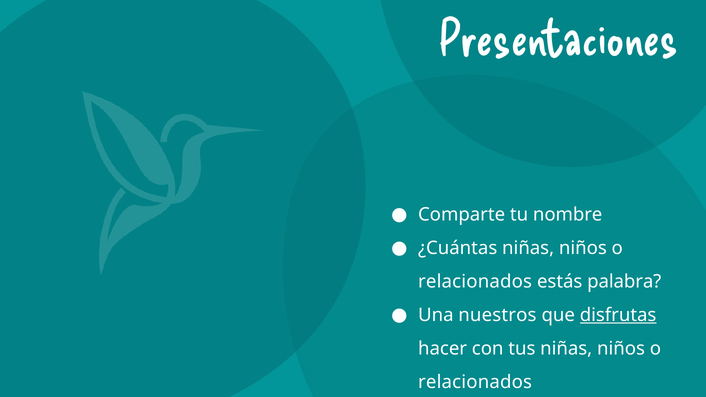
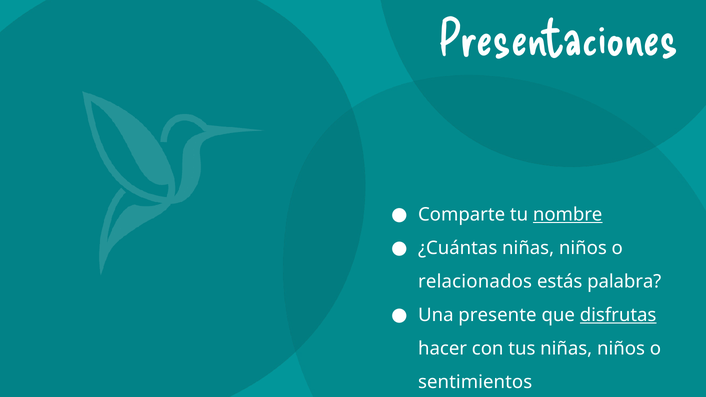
nombre underline: none -> present
nuestros: nuestros -> presente
relacionados at (475, 382): relacionados -> sentimientos
